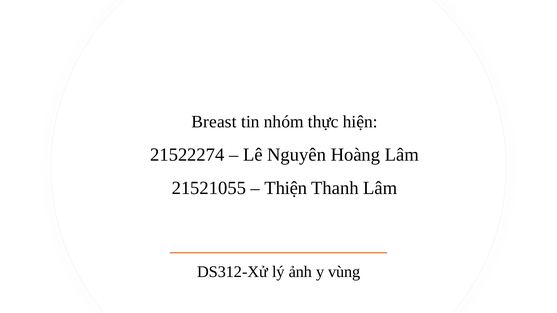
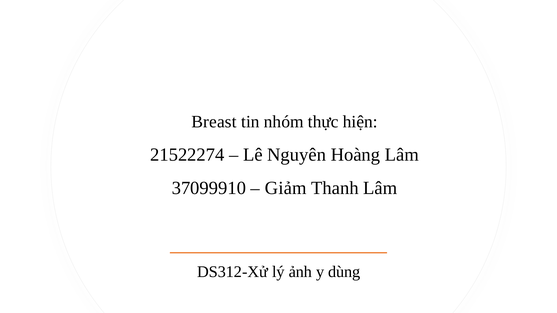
21521055: 21521055 -> 37099910
Thiện: Thiện -> Giảm
vùng: vùng -> dùng
